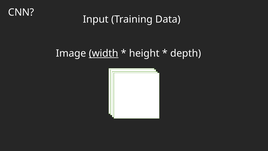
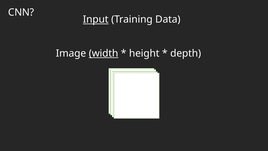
Input underline: none -> present
